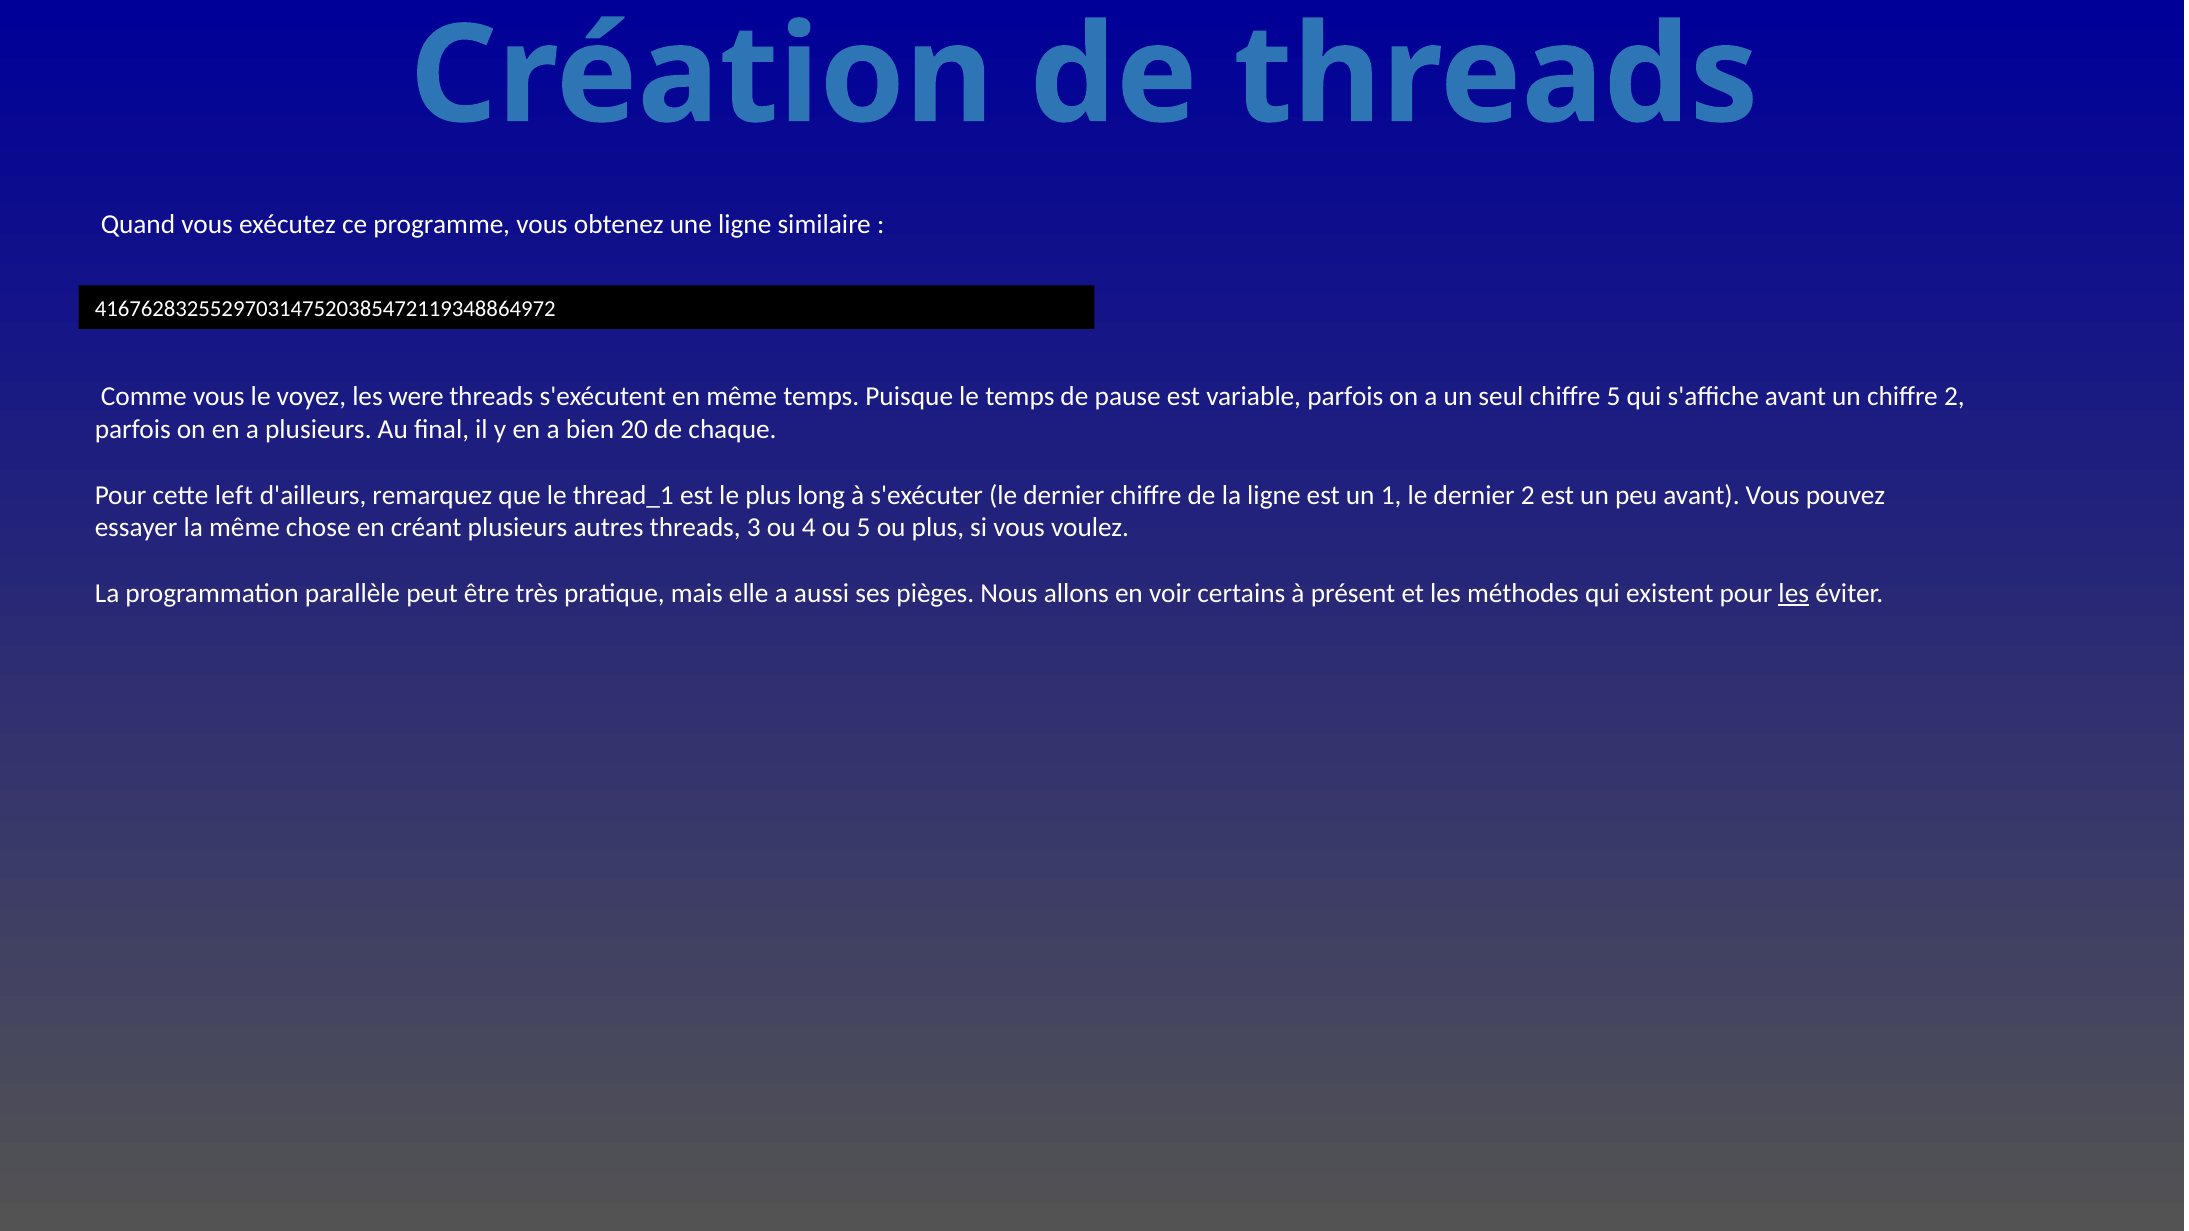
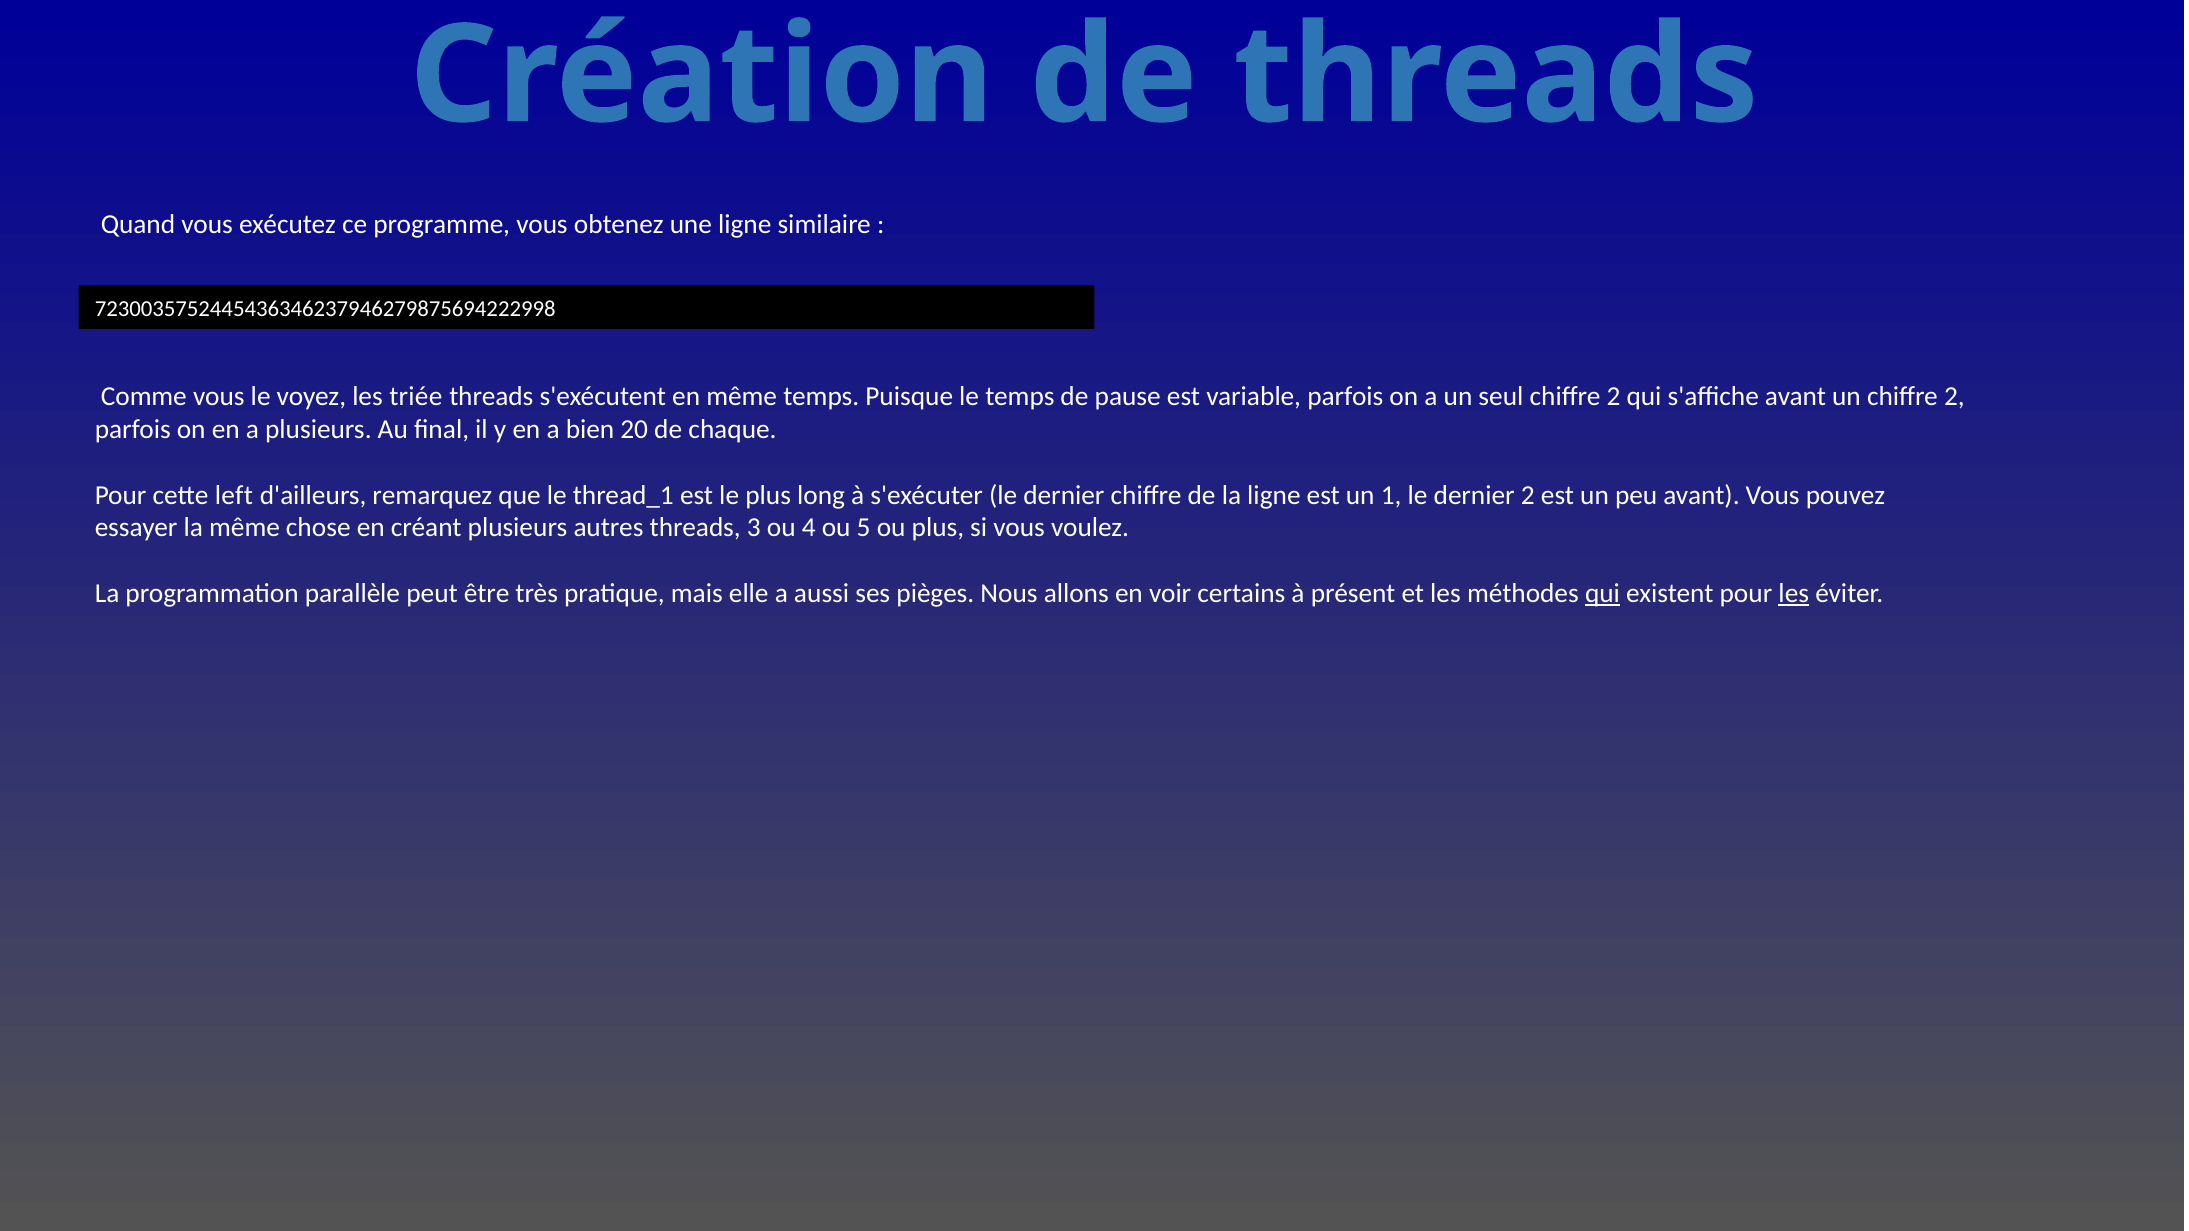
4167628325529703147520385472119348864972: 4167628325529703147520385472119348864972 -> 7230035752445436346237946279875694222998
were: were -> triée
seul chiffre 5: 5 -> 2
qui at (1603, 594) underline: none -> present
